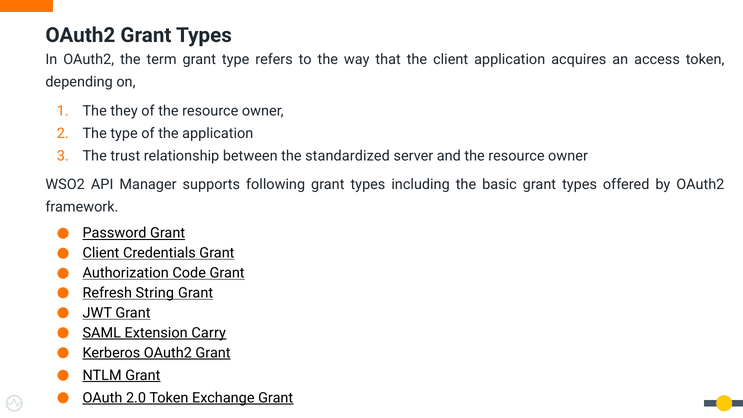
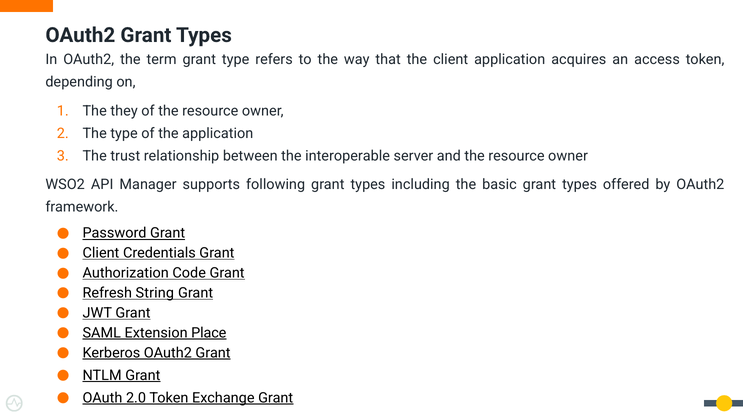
standardized: standardized -> interoperable
Carry: Carry -> Place
